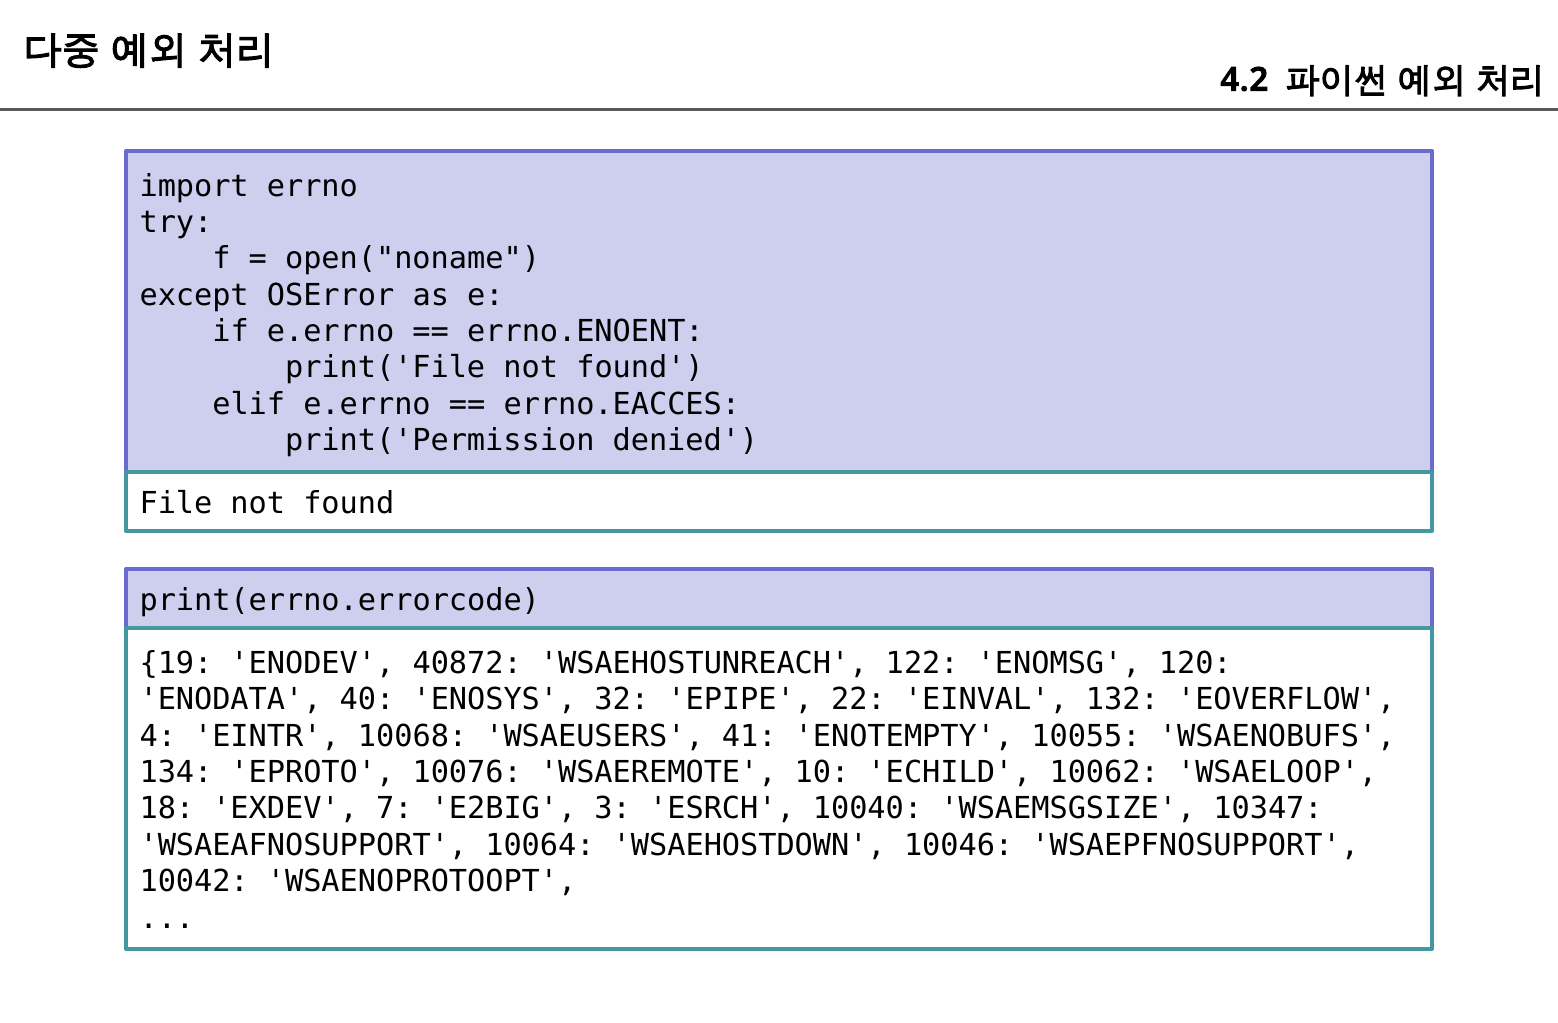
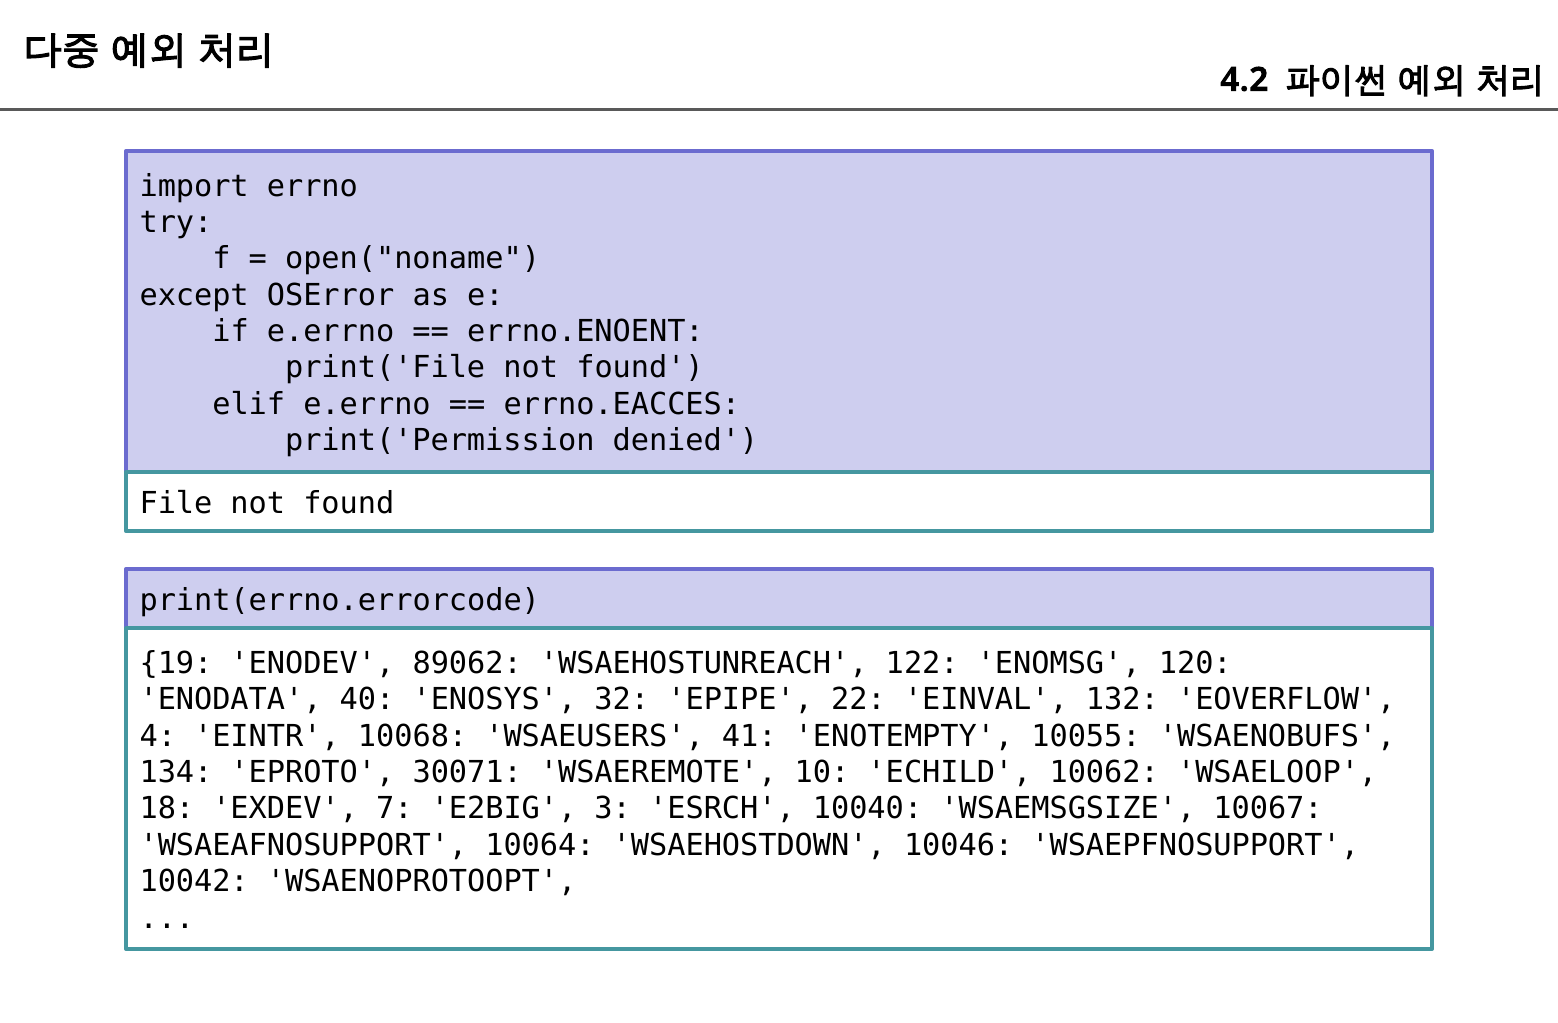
40872: 40872 -> 89062
10076: 10076 -> 30071
10347: 10347 -> 10067
